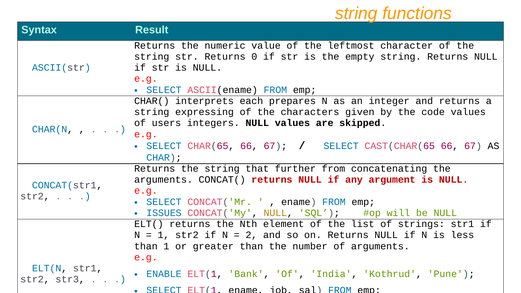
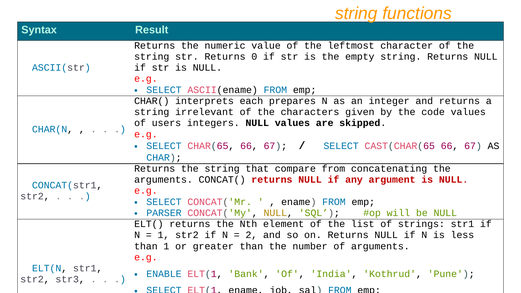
expressing: expressing -> irrelevant
further: further -> compare
ISSUES: ISSUES -> PARSER
